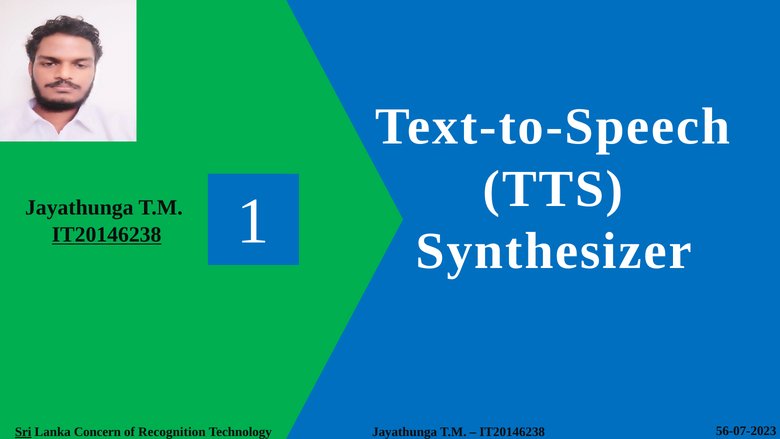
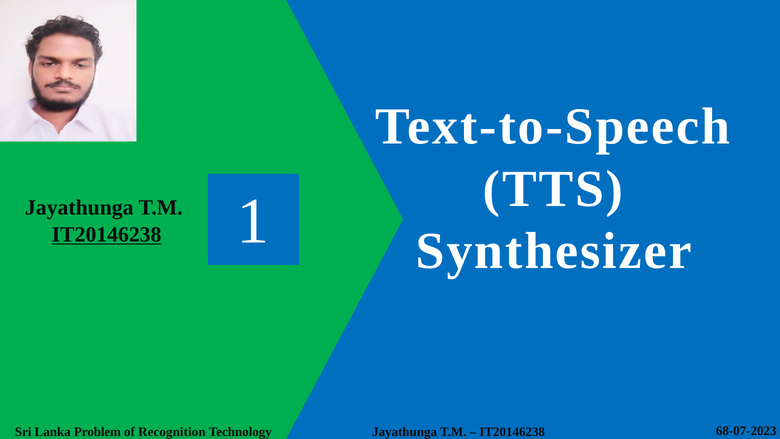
Sri underline: present -> none
Concern: Concern -> Problem
56-07-2023: 56-07-2023 -> 68-07-2023
